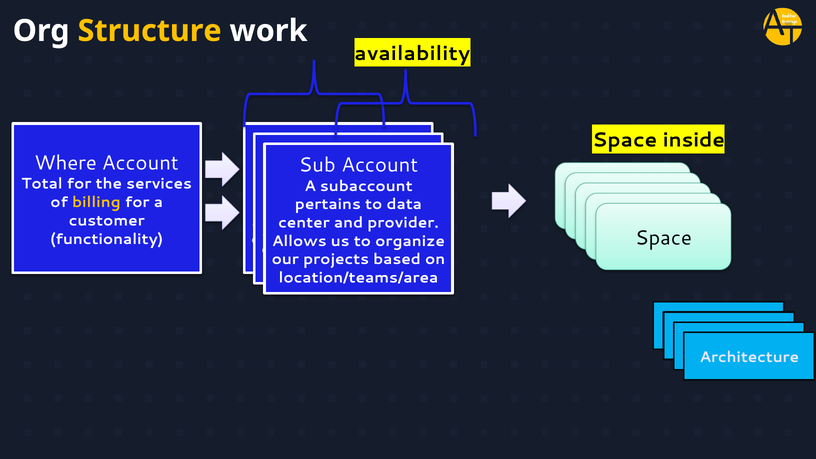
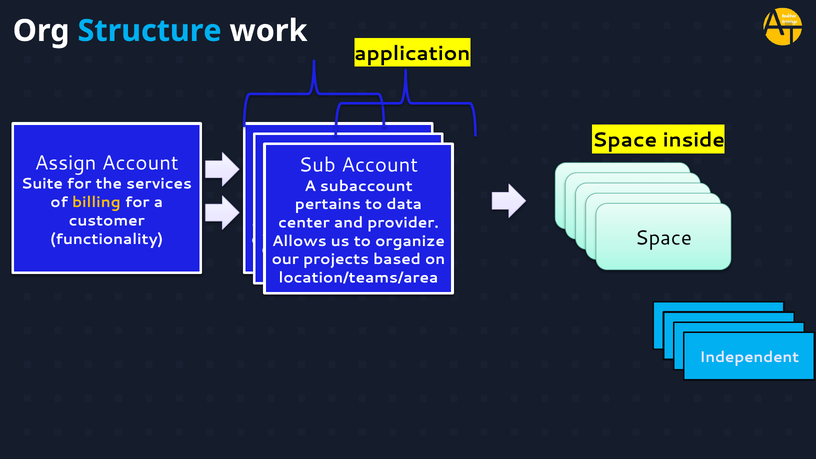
Structure colour: yellow -> light blue
availability: availability -> application
Where: Where -> Assign
Total: Total -> Suite
Architecture: Architecture -> Independent
